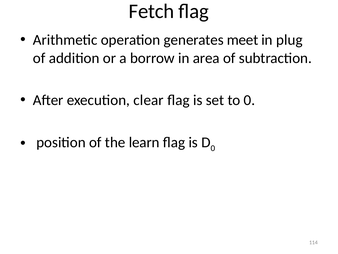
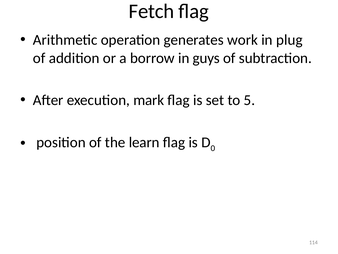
meet: meet -> work
area: area -> guys
clear: clear -> mark
to 0: 0 -> 5
